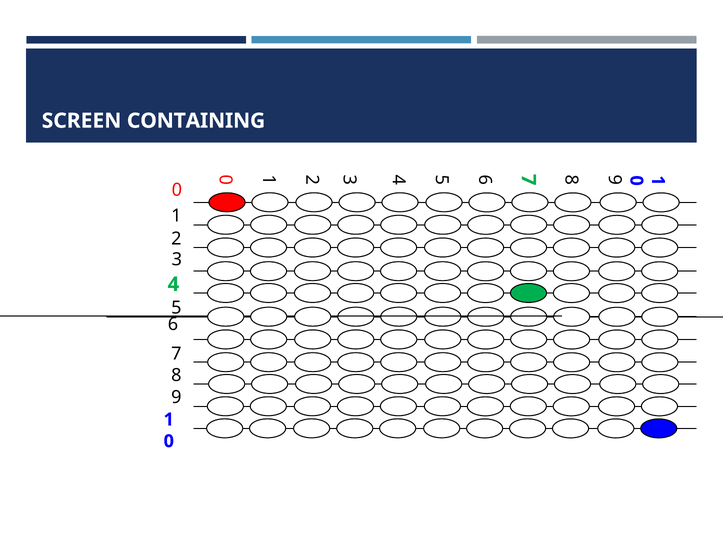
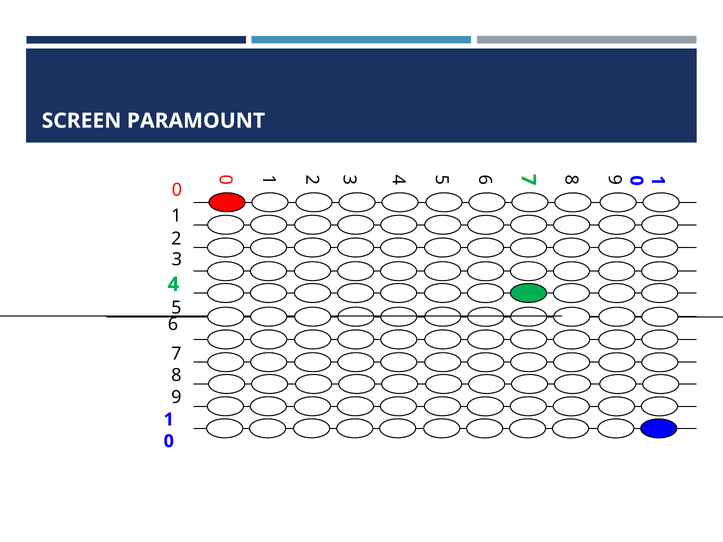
CONTAINING: CONTAINING -> PARAMOUNT
